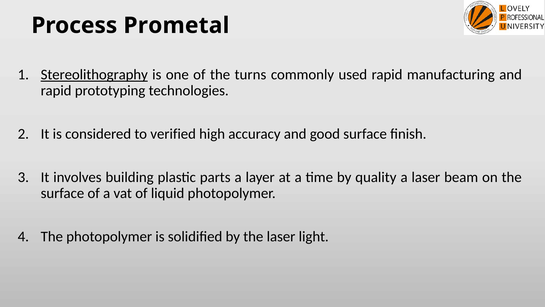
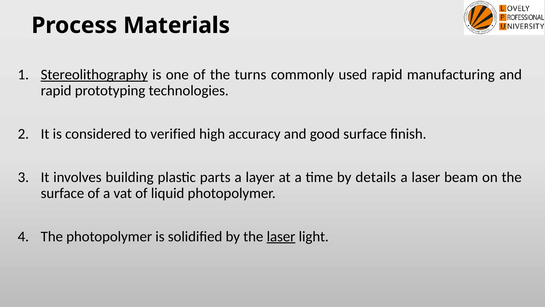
Prometal: Prometal -> Materials
quality: quality -> details
laser at (281, 236) underline: none -> present
